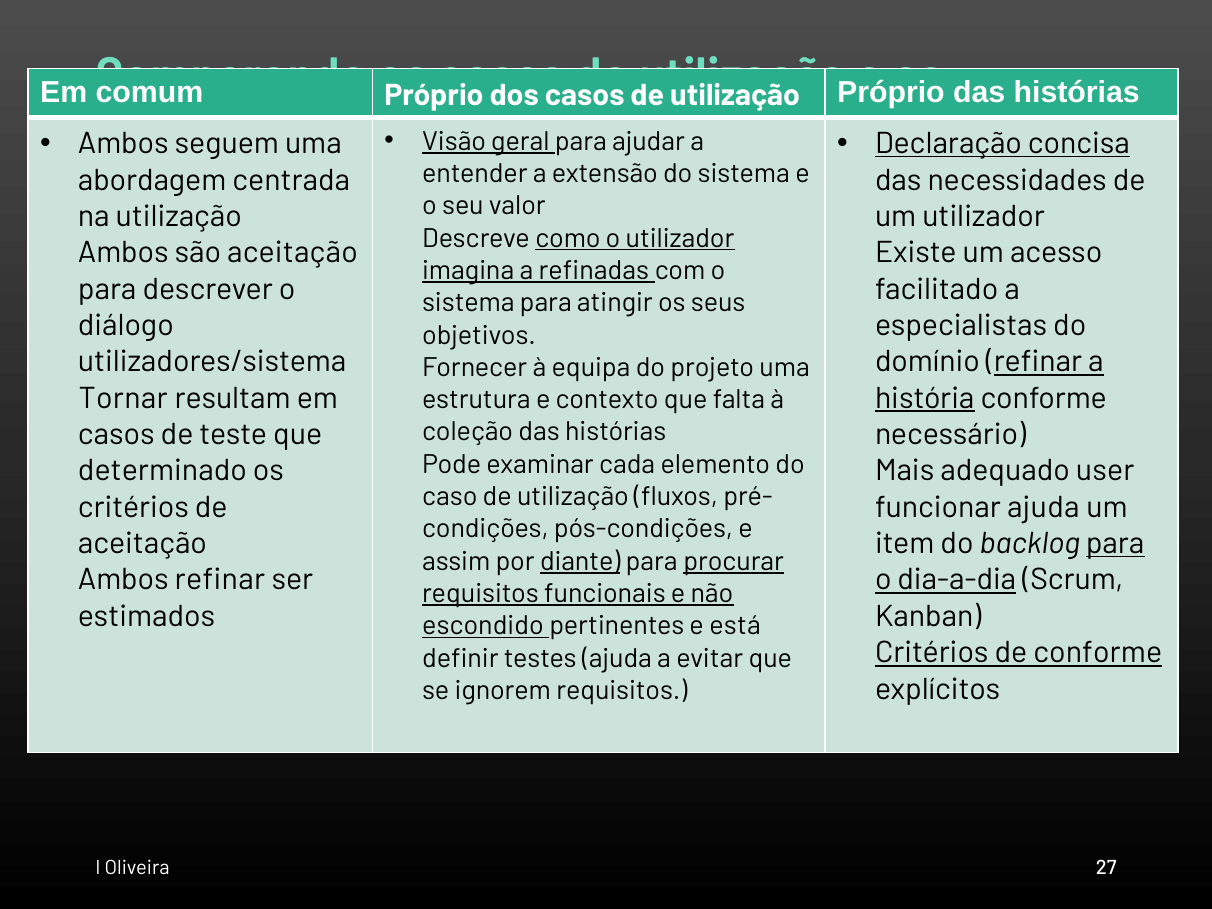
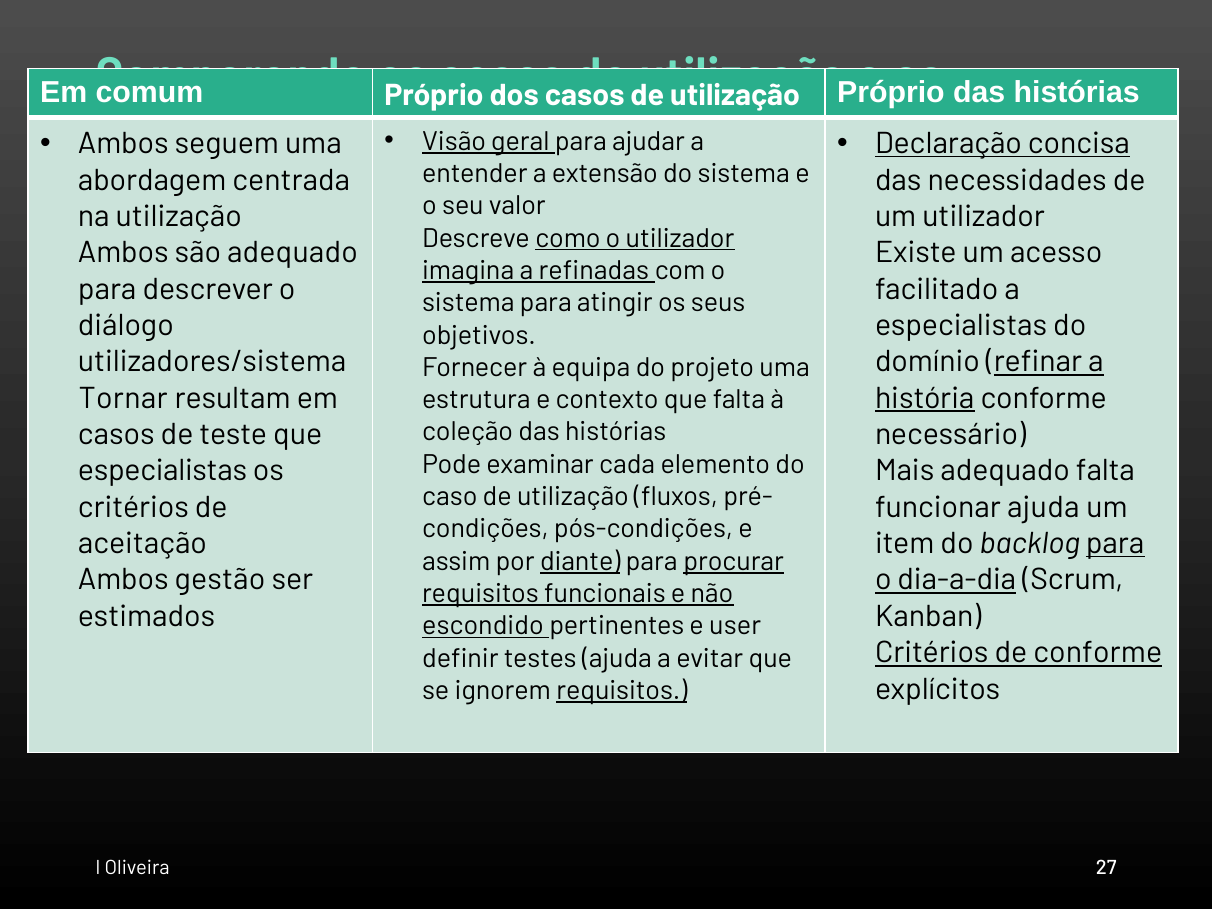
são aceitação: aceitação -> adequado
determinado at (162, 471): determinado -> especialistas
adequado user: user -> falta
Ambos refinar: refinar -> gestão
está: está -> user
requisitos at (622, 691) underline: none -> present
